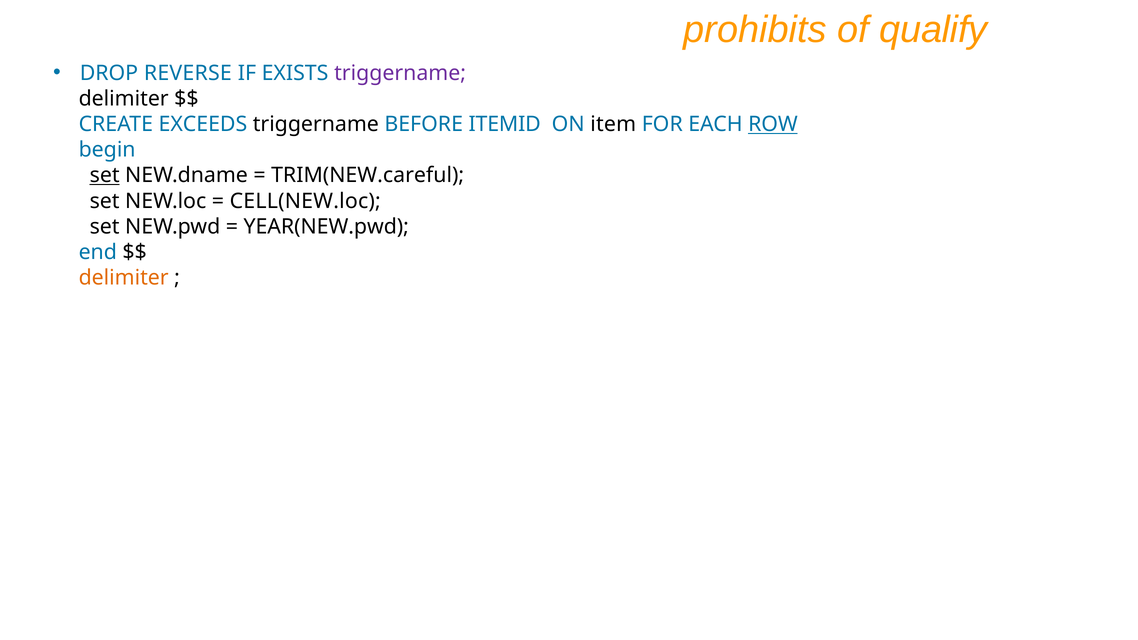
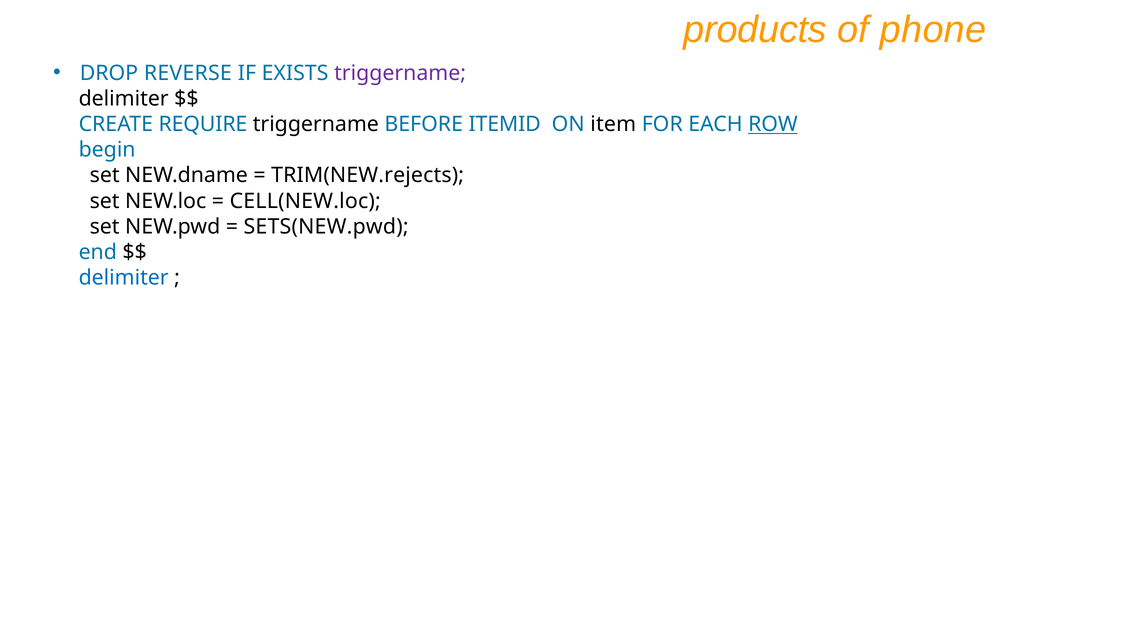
prohibits: prohibits -> products
qualify: qualify -> phone
EXCEEDS: EXCEEDS -> REQUIRE
set at (105, 175) underline: present -> none
TRIM(NEW.careful: TRIM(NEW.careful -> TRIM(NEW.rejects
YEAR(NEW.pwd: YEAR(NEW.pwd -> SETS(NEW.pwd
delimiter at (124, 278) colour: orange -> blue
